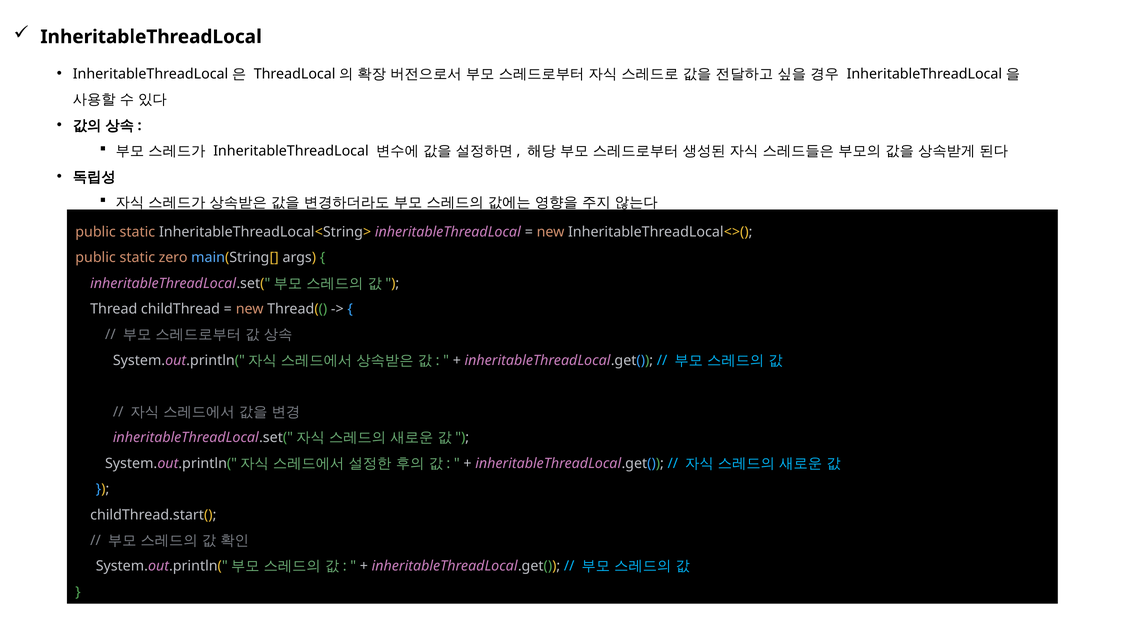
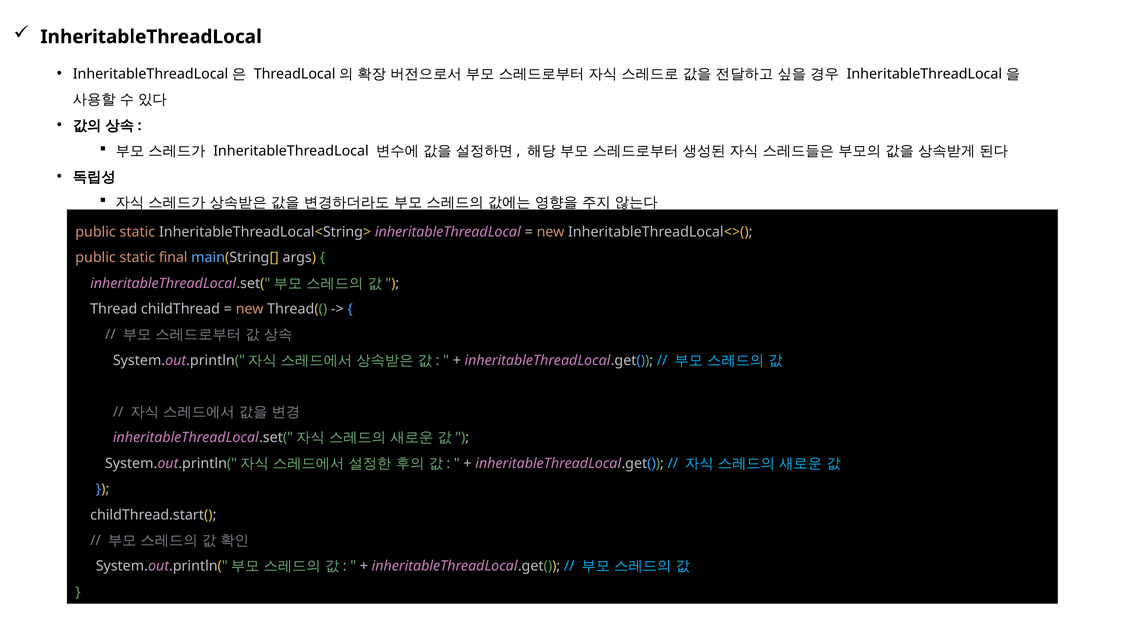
zero: zero -> final
